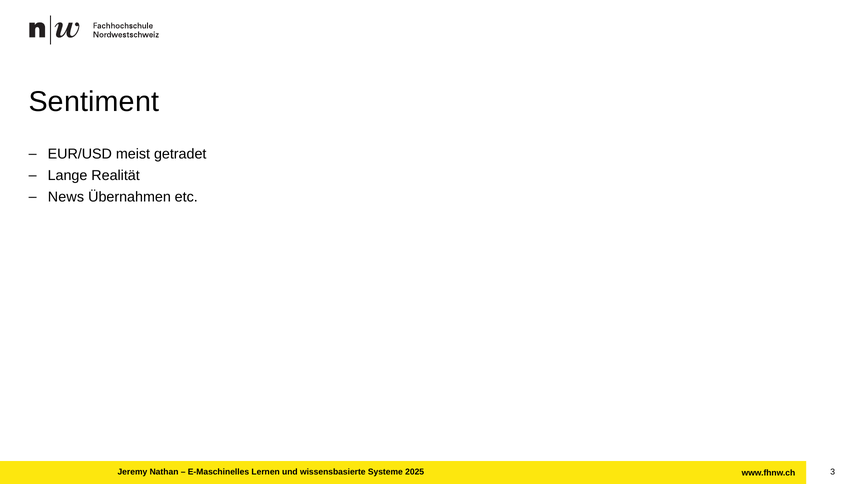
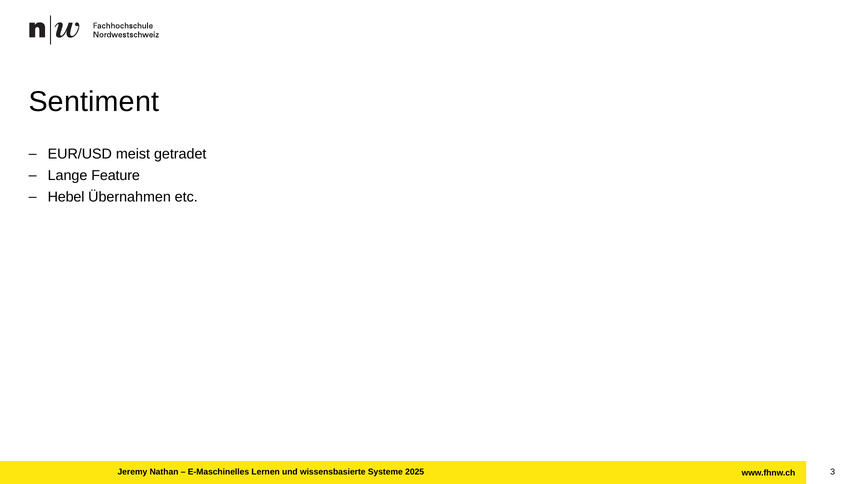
Realität: Realität -> Feature
News: News -> Hebel
